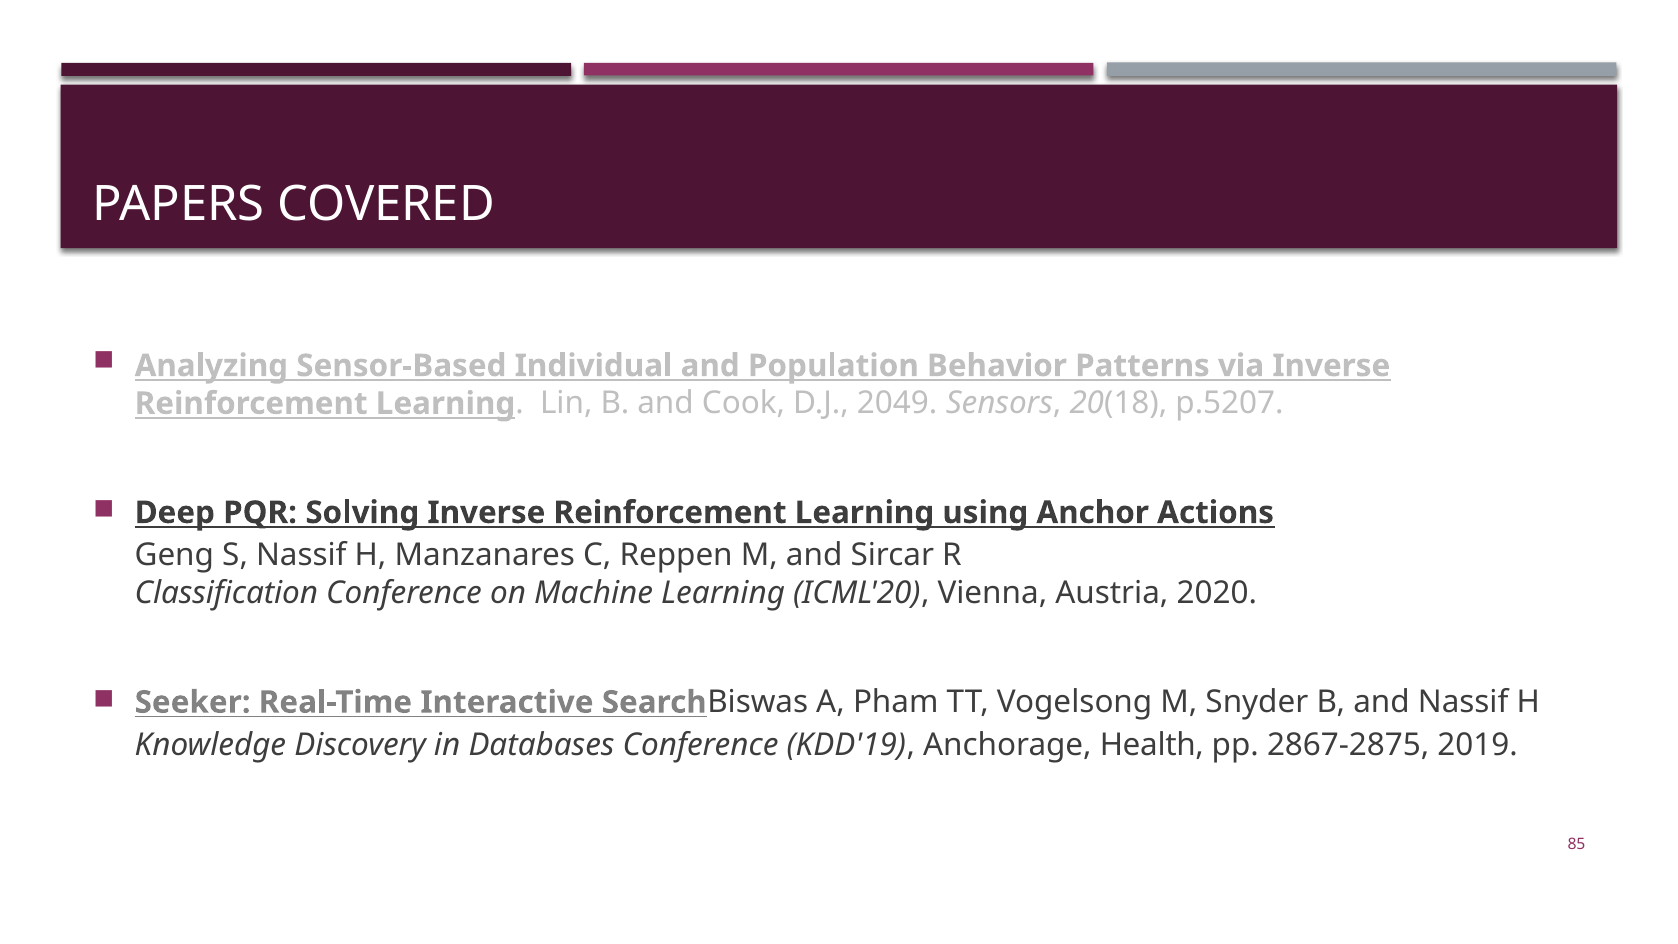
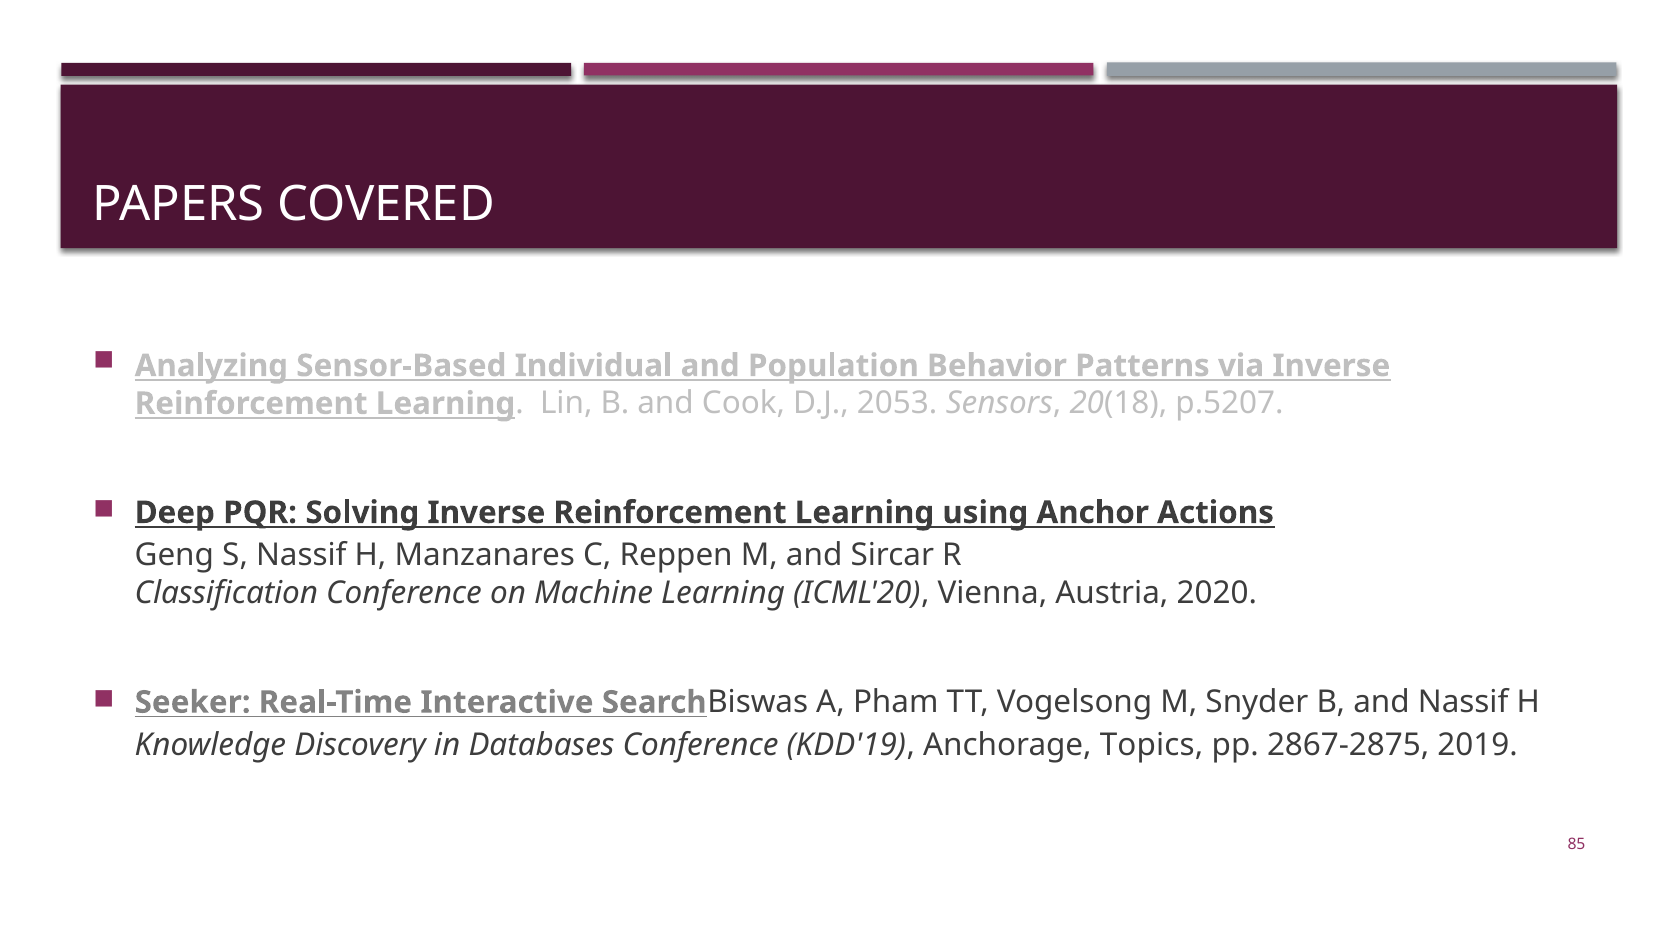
2049: 2049 -> 2053
Health: Health -> Topics
